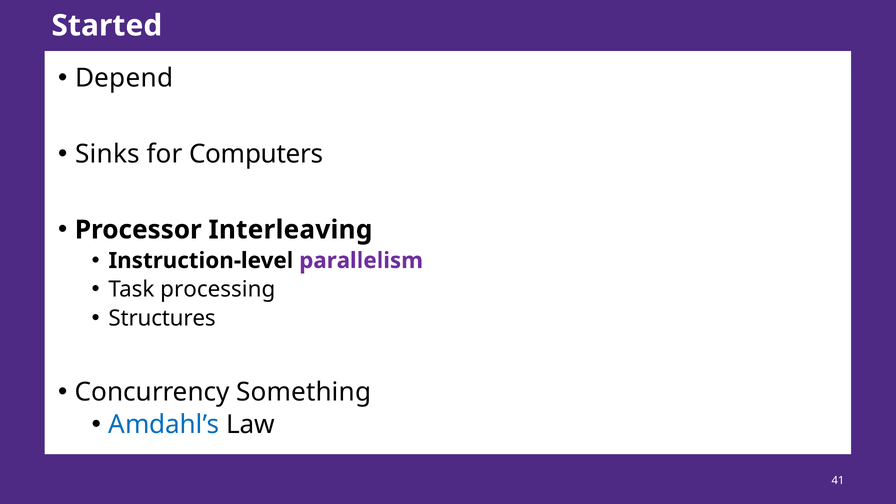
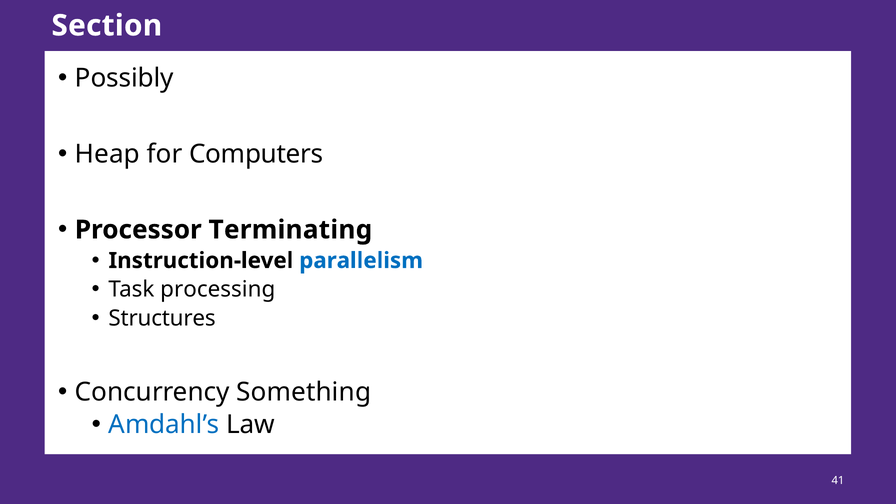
Started: Started -> Section
Depend: Depend -> Possibly
Sinks: Sinks -> Heap
Interleaving: Interleaving -> Terminating
parallelism colour: purple -> blue
